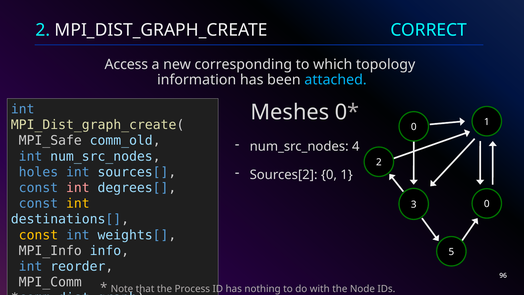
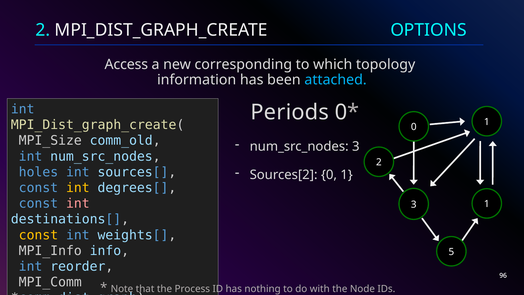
CORRECT: CORRECT -> OPTIONS
Meshes: Meshes -> Periods
MPI_Safe: MPI_Safe -> MPI_Size
num_src_nodes 4: 4 -> 3
int at (78, 188) colour: pink -> yellow
int at (78, 203) colour: yellow -> pink
3 0: 0 -> 1
